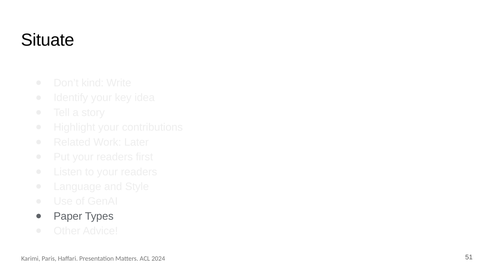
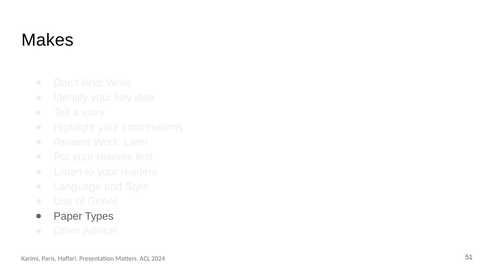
Situate: Situate -> Makes
